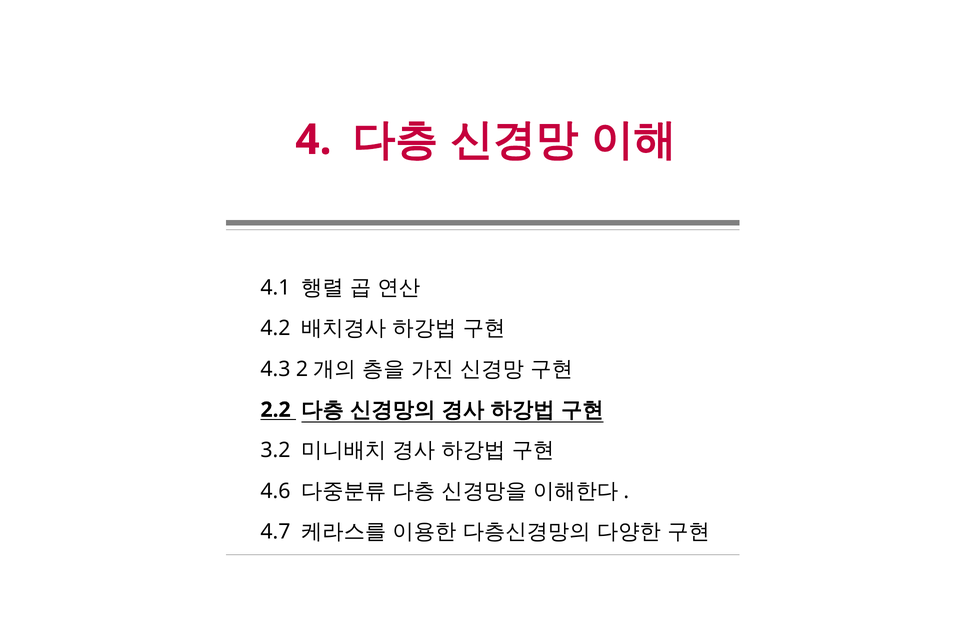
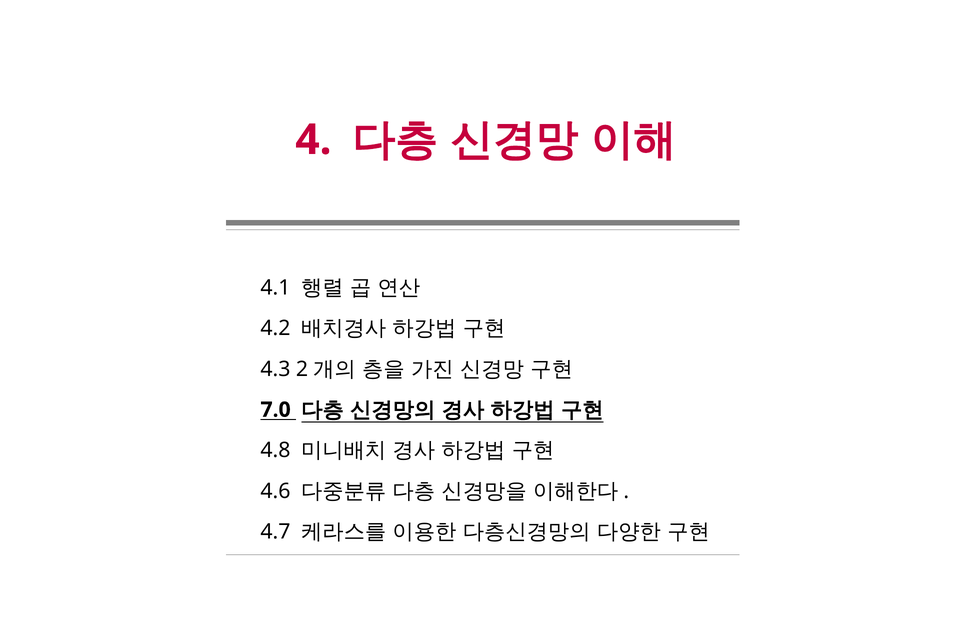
2.2: 2.2 -> 7.0
3.2: 3.2 -> 4.8
